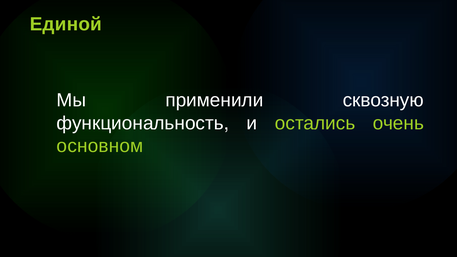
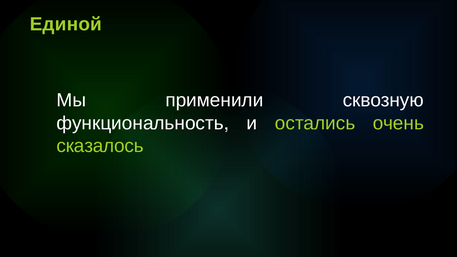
основном: основном -> сказалось
